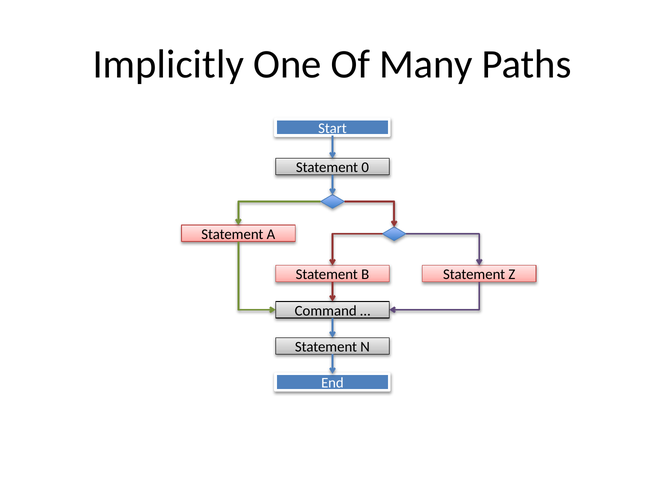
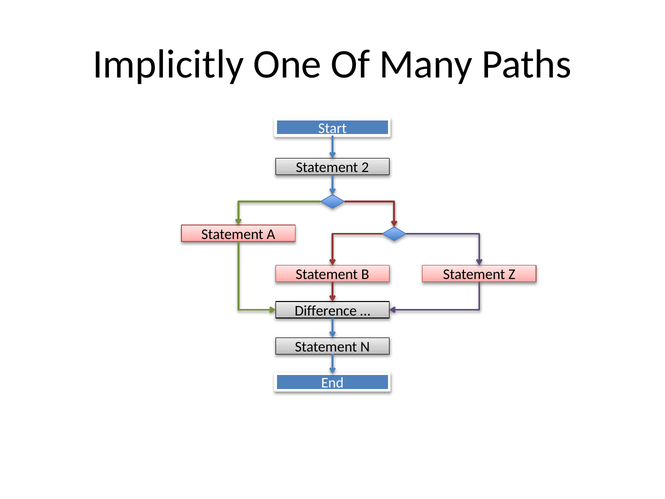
0: 0 -> 2
Command: Command -> Difference
